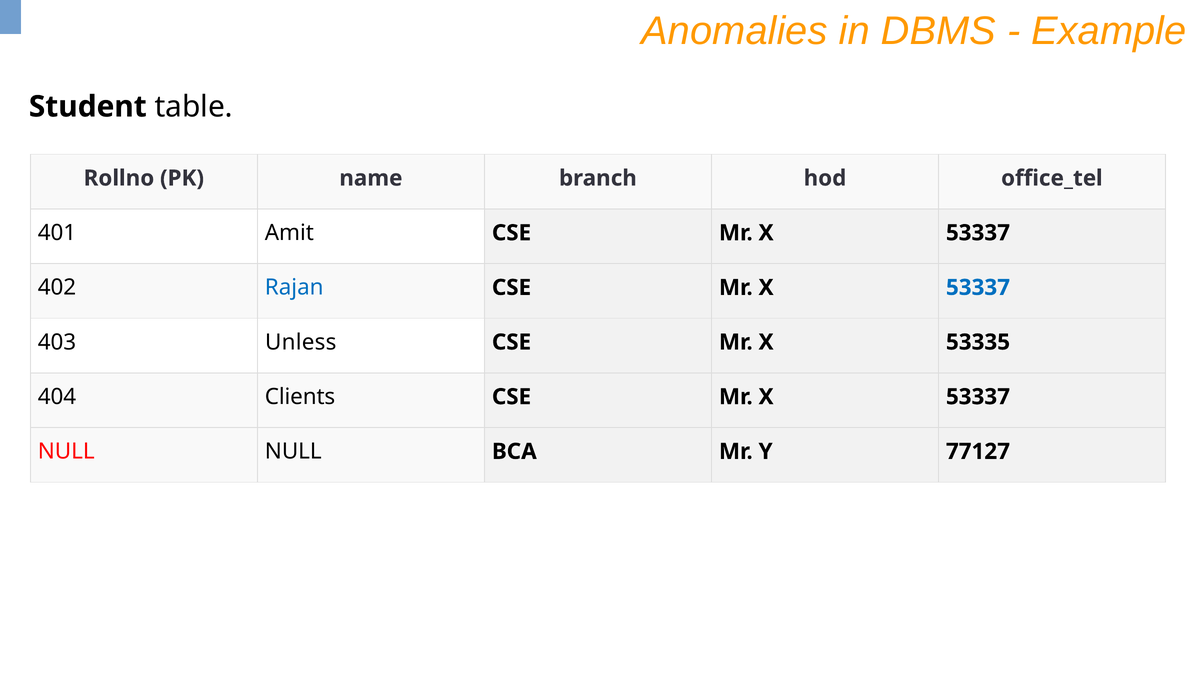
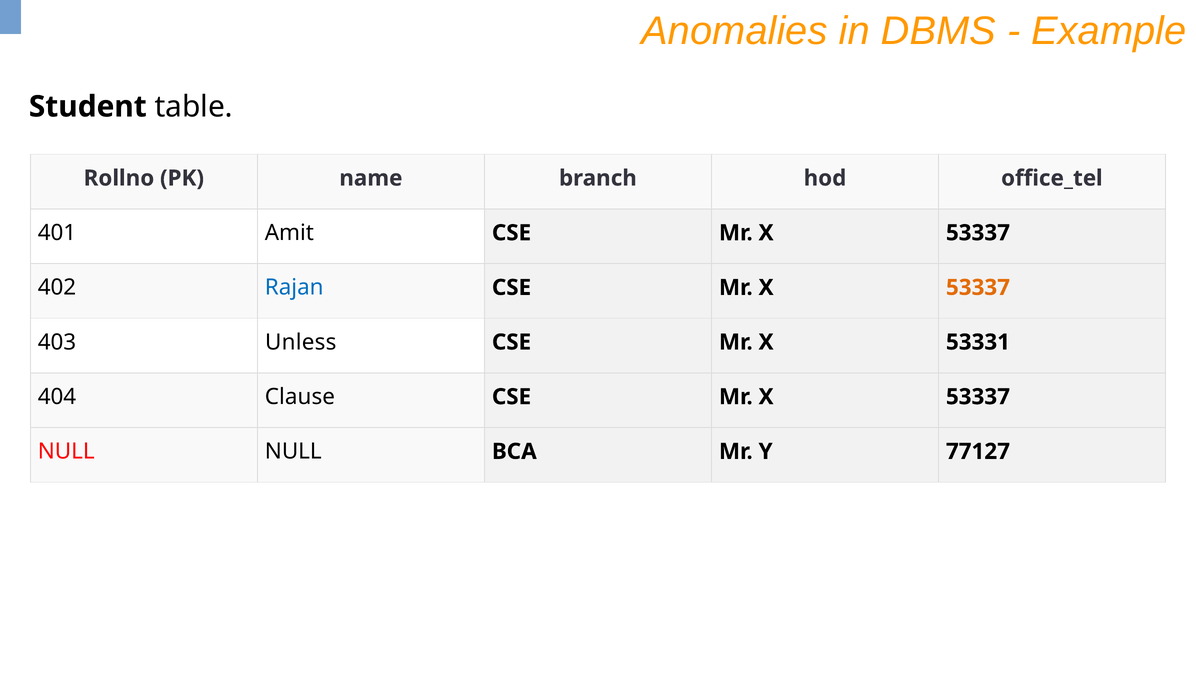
53337 at (978, 287) colour: blue -> orange
53335: 53335 -> 53331
Clients: Clients -> Clause
